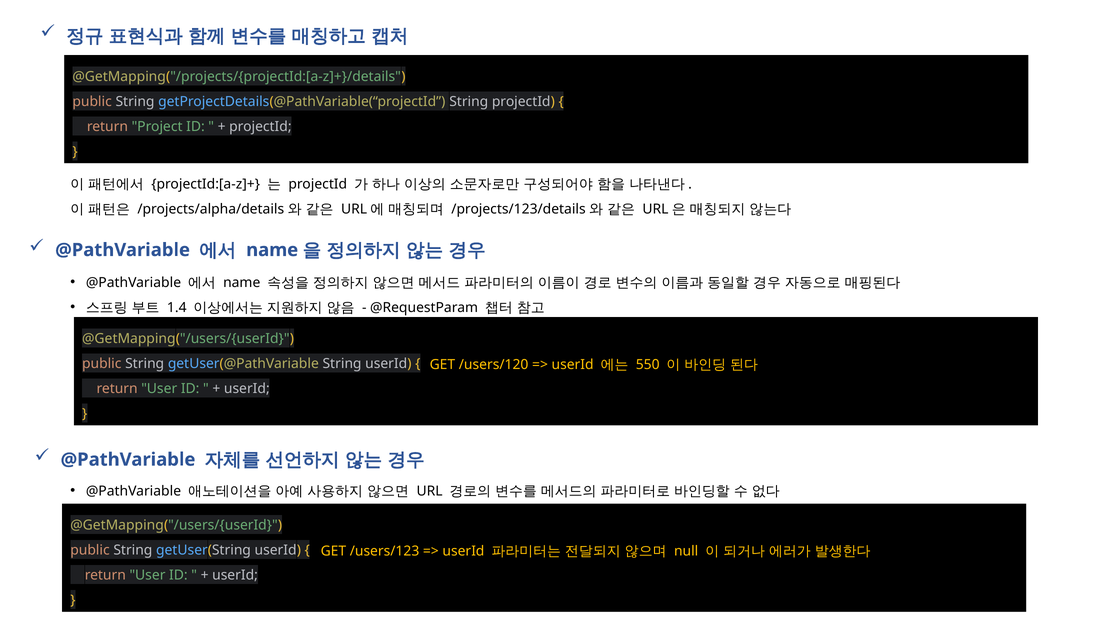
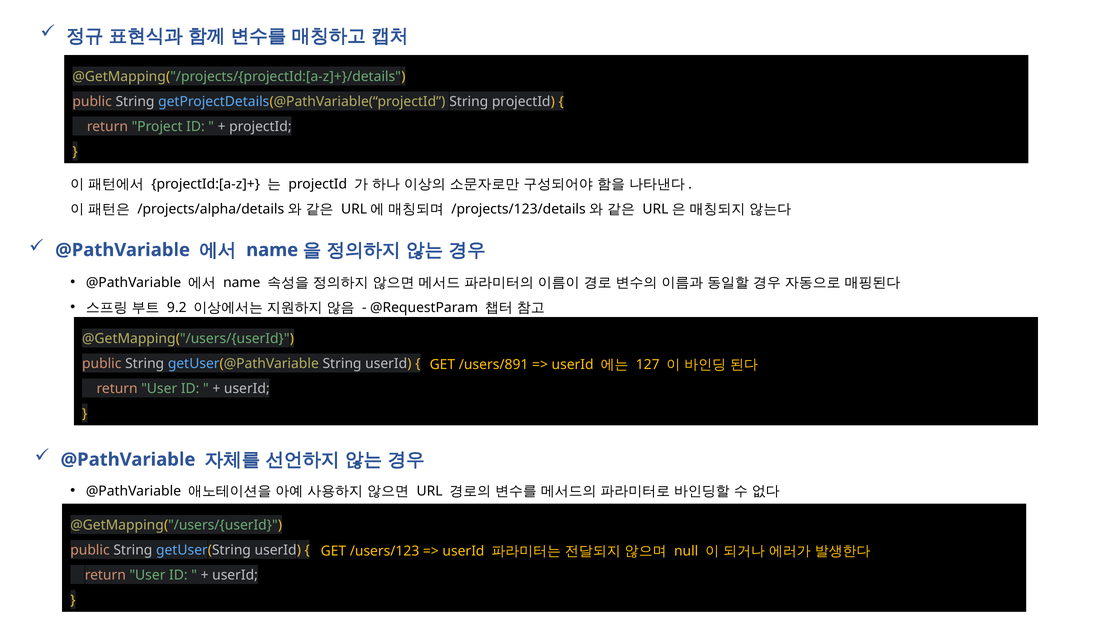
1.4: 1.4 -> 9.2
/users/120: /users/120 -> /users/891
550: 550 -> 127
